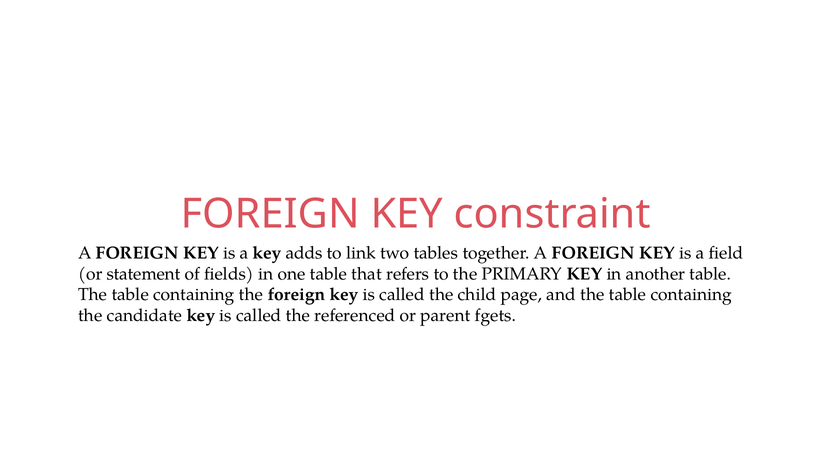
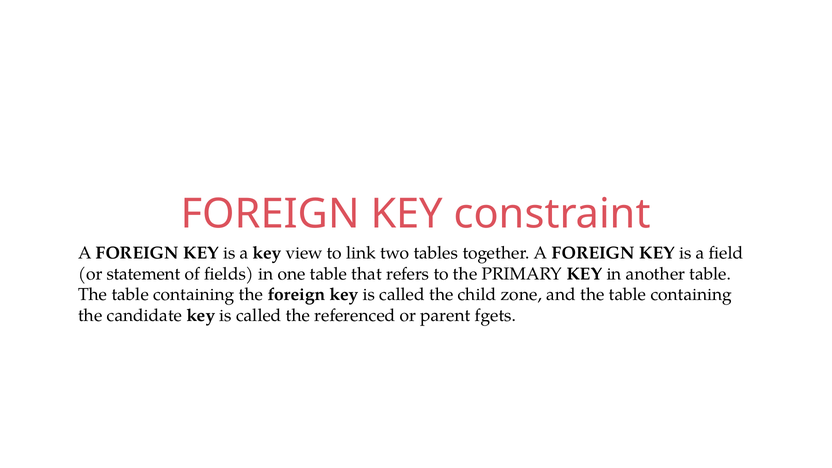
adds: adds -> view
page: page -> zone
